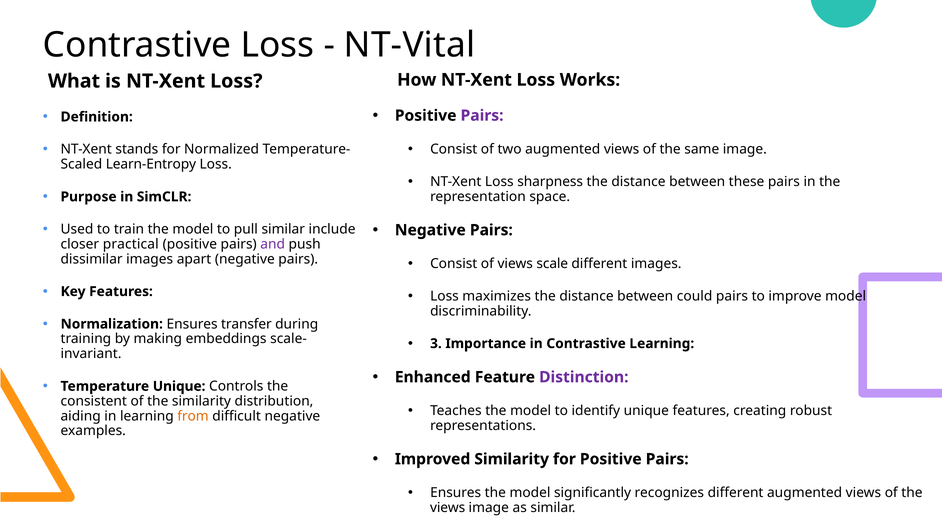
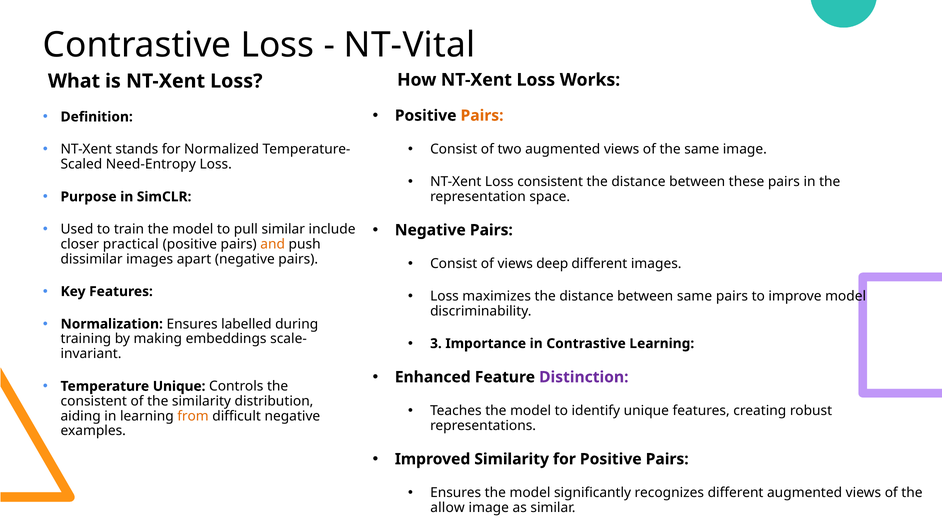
Pairs at (482, 116) colour: purple -> orange
Learn-Entropy: Learn-Entropy -> Need-Entropy
Loss sharpness: sharpness -> consistent
and colour: purple -> orange
scale: scale -> deep
between could: could -> same
transfer: transfer -> labelled
views at (448, 507): views -> allow
